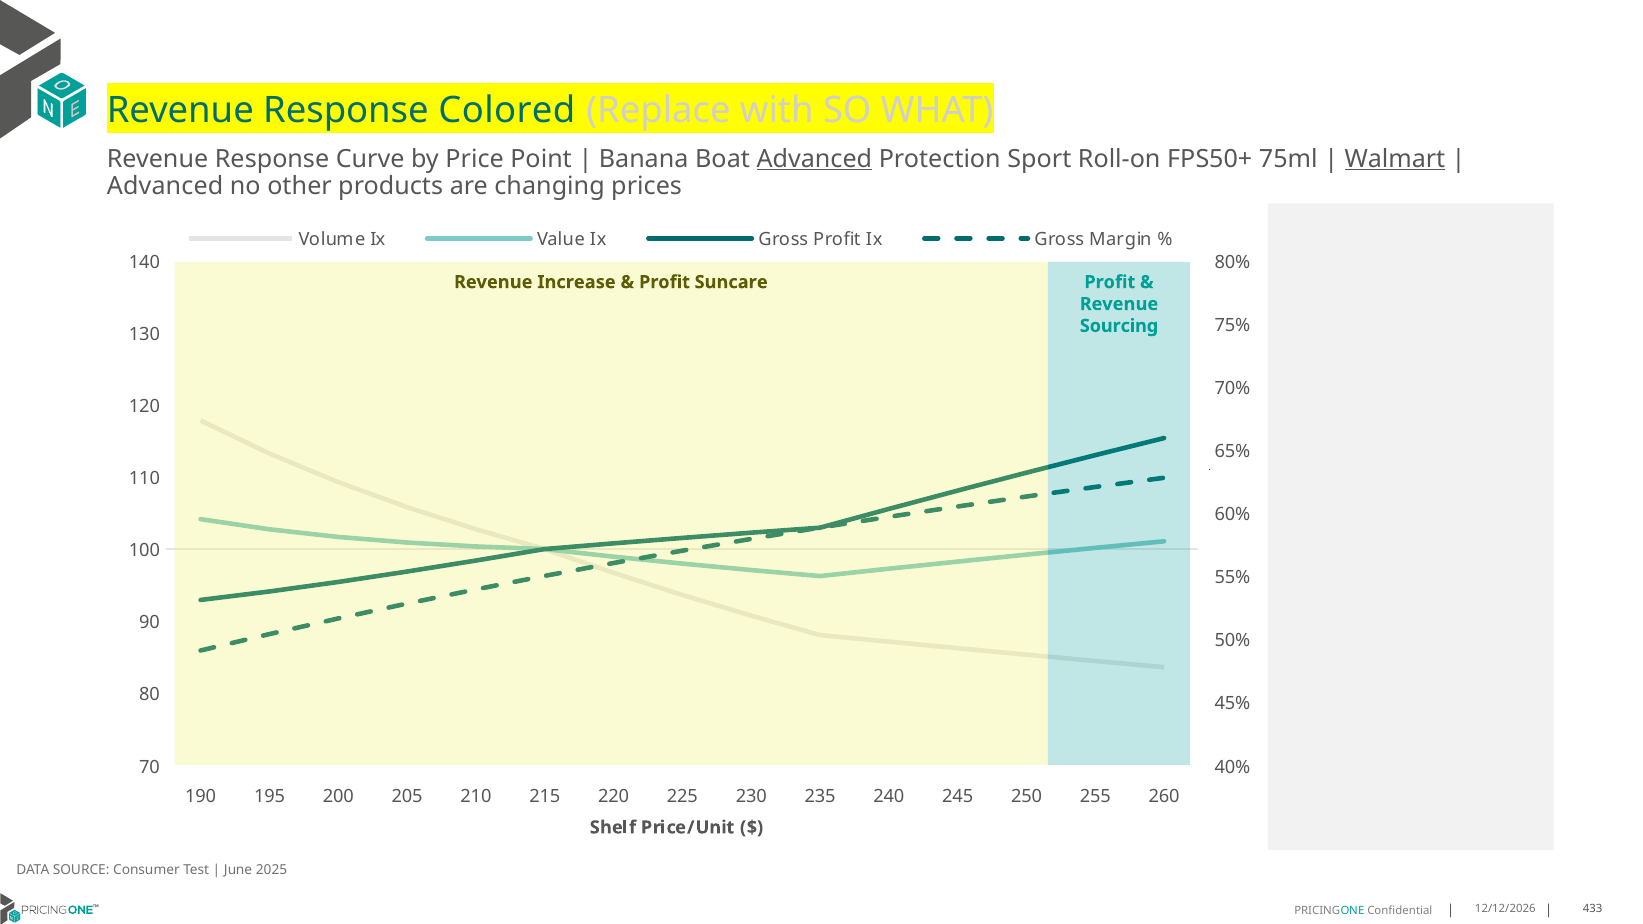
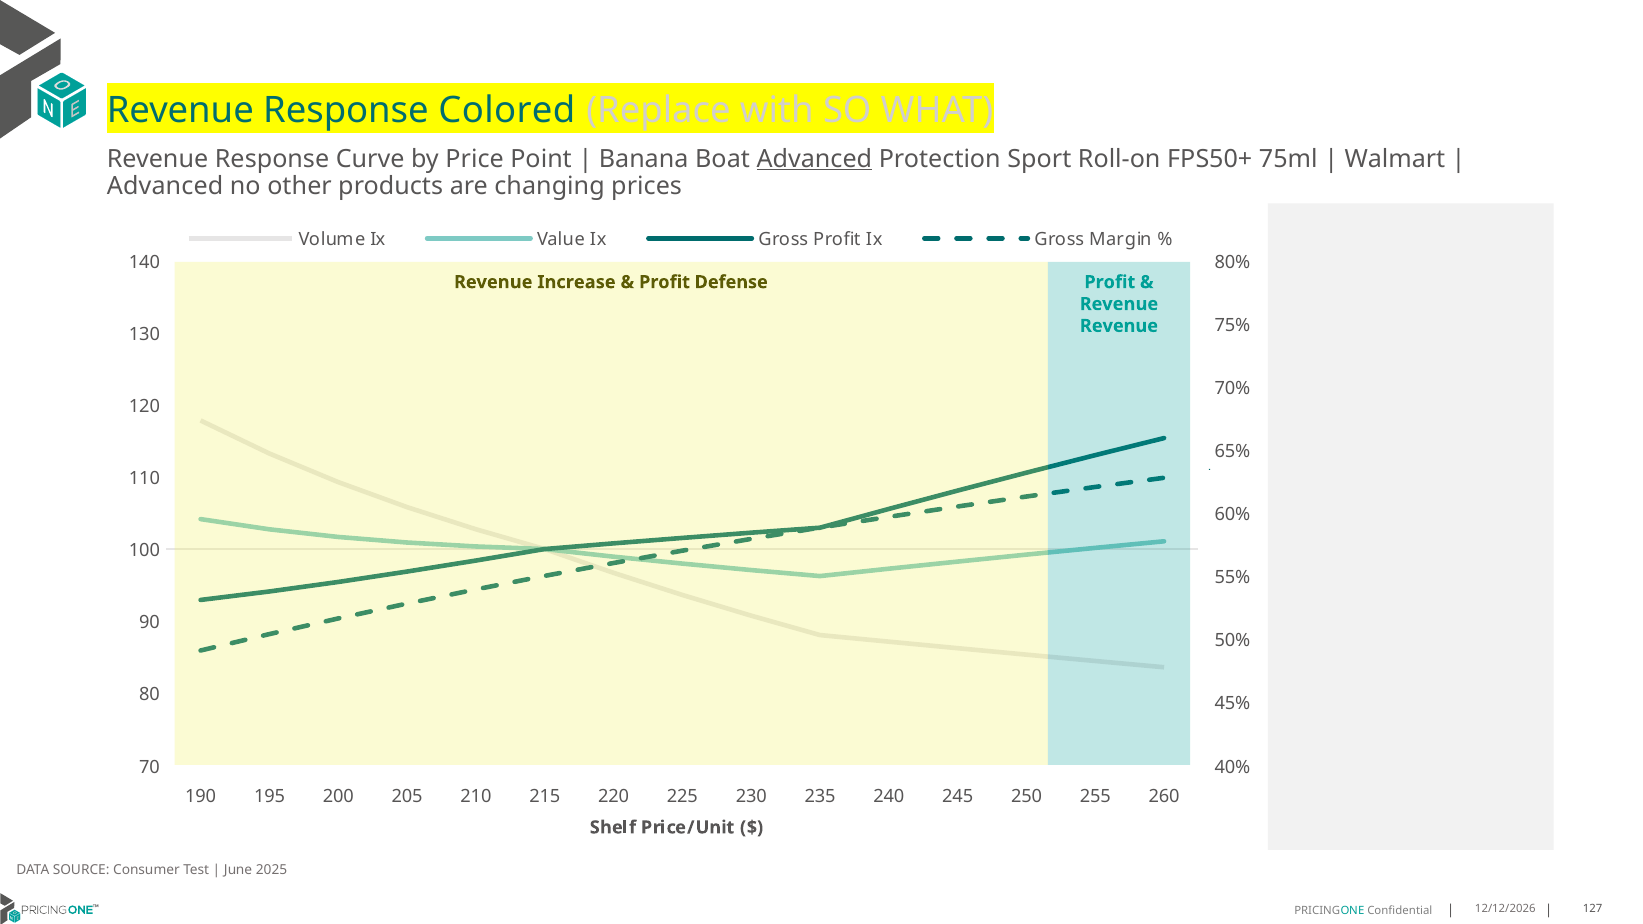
Walmart underline: present -> none
Suncare: Suncare -> Defense
Sourcing at (1119, 326): Sourcing -> Revenue
433: 433 -> 127
